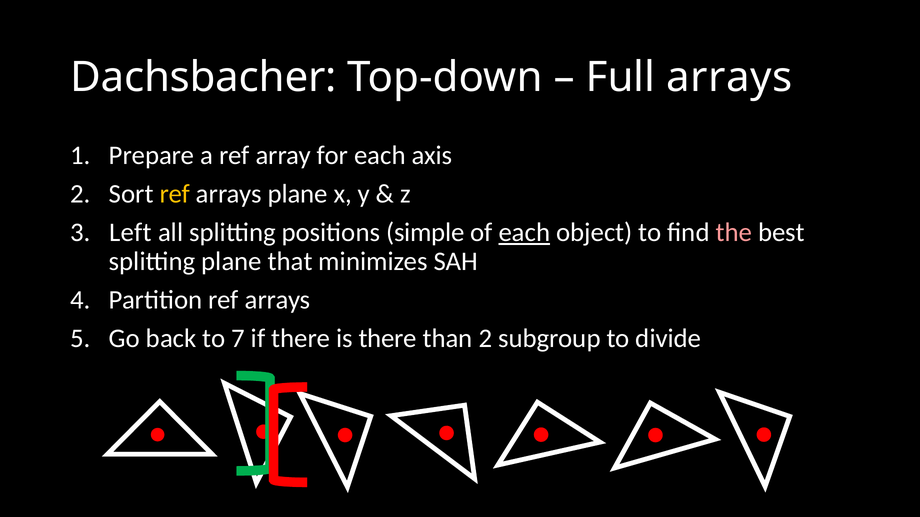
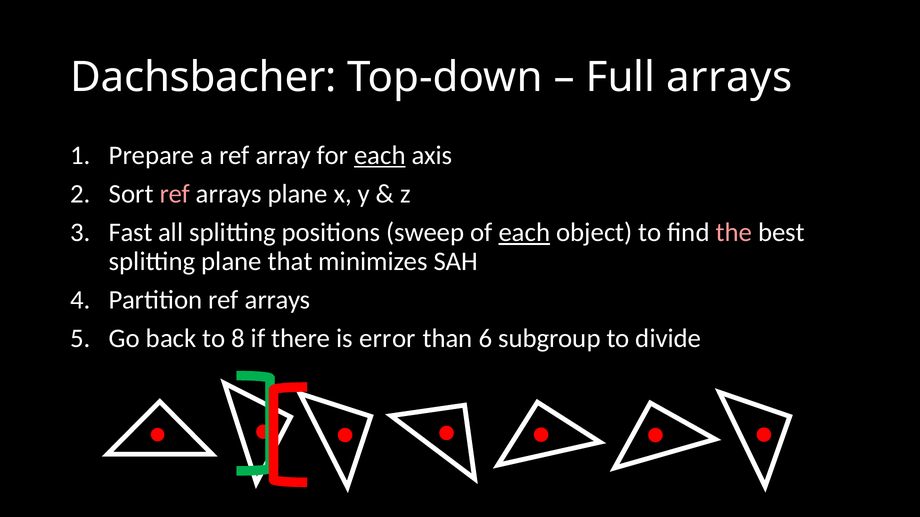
each at (380, 156) underline: none -> present
ref at (175, 194) colour: yellow -> pink
Left: Left -> Fast
simple: simple -> sweep
7: 7 -> 8
is there: there -> error
than 2: 2 -> 6
